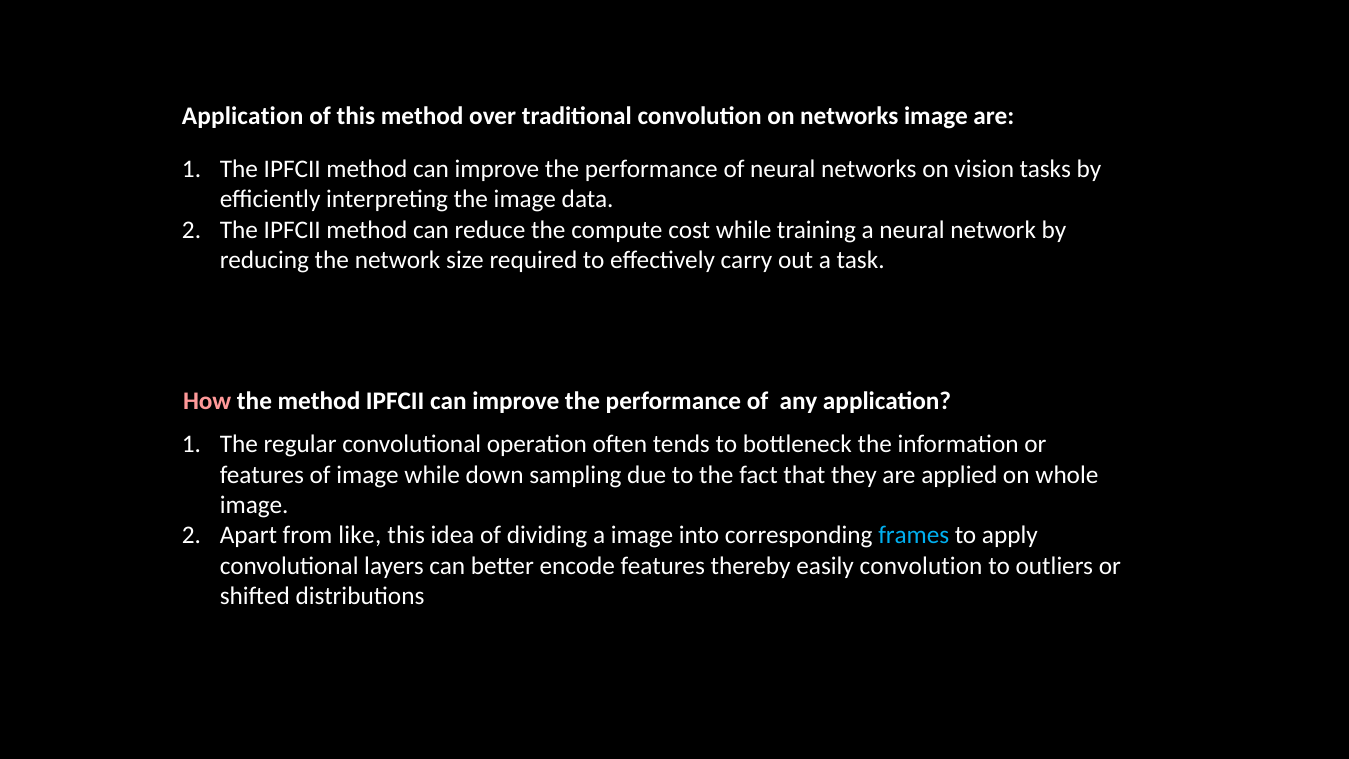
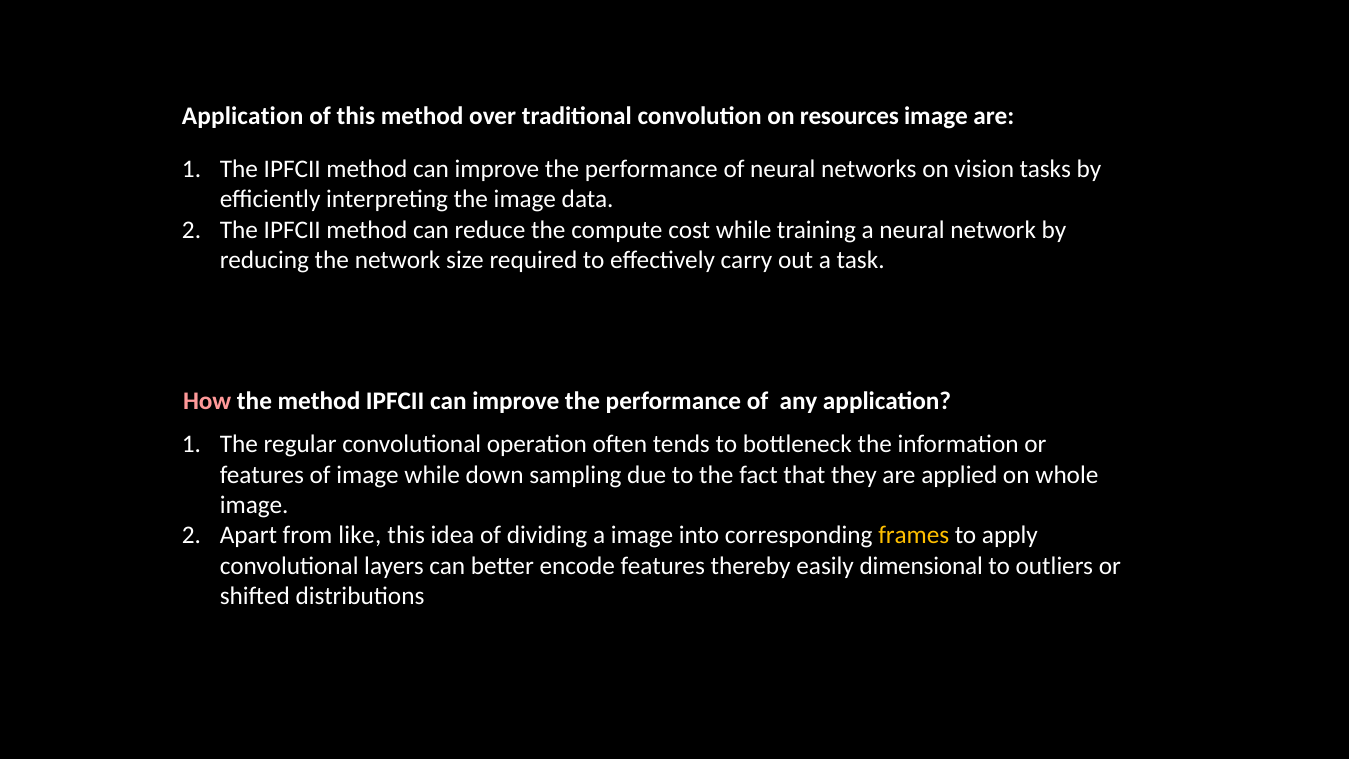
on networks: networks -> resources
frames colour: light blue -> yellow
easily convolution: convolution -> dimensional
